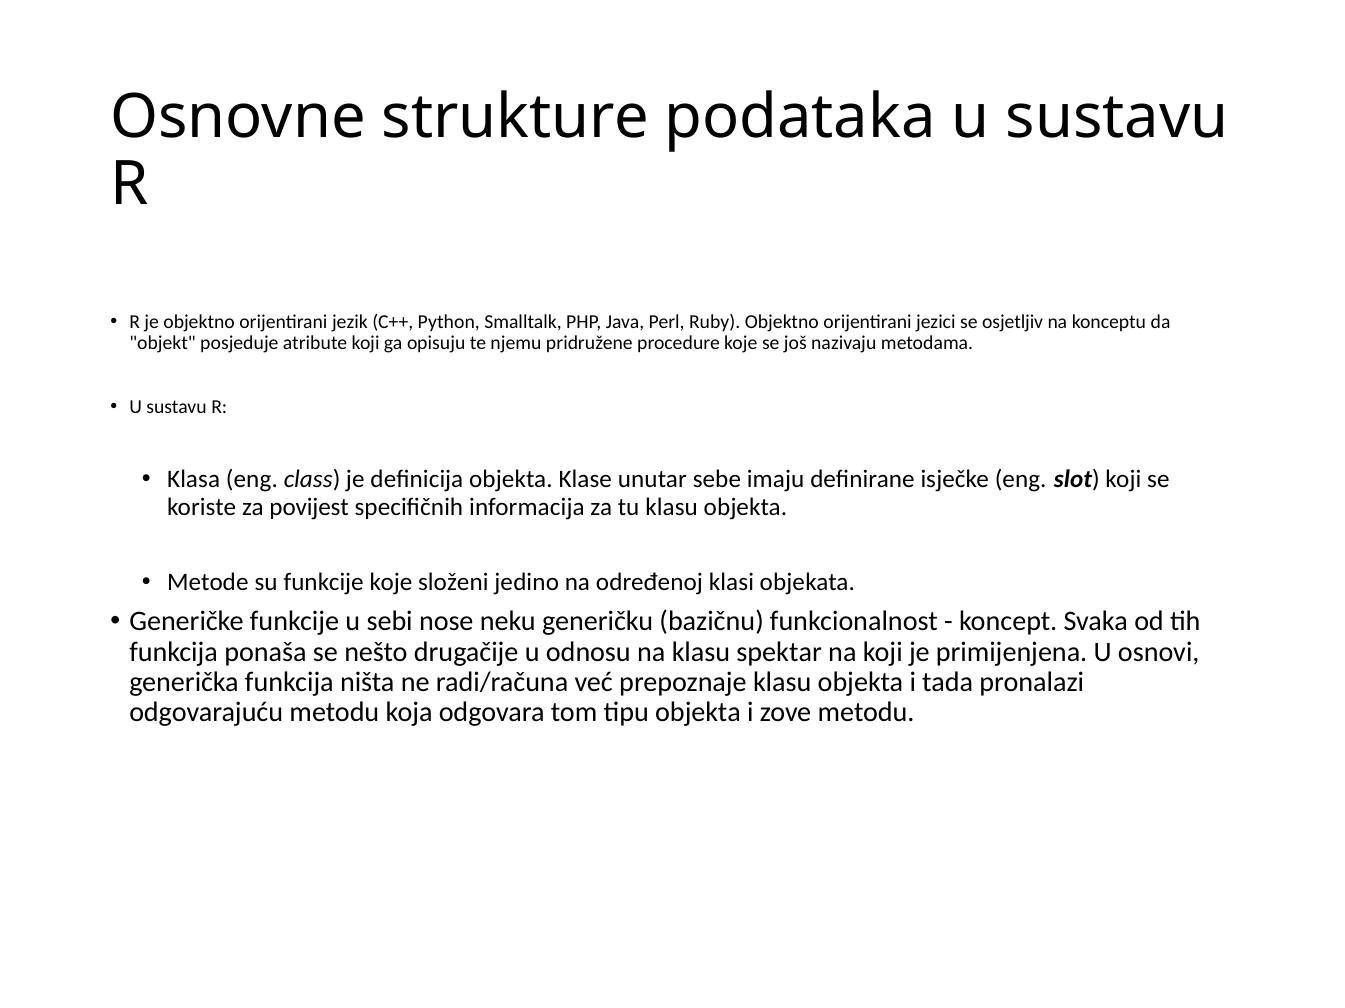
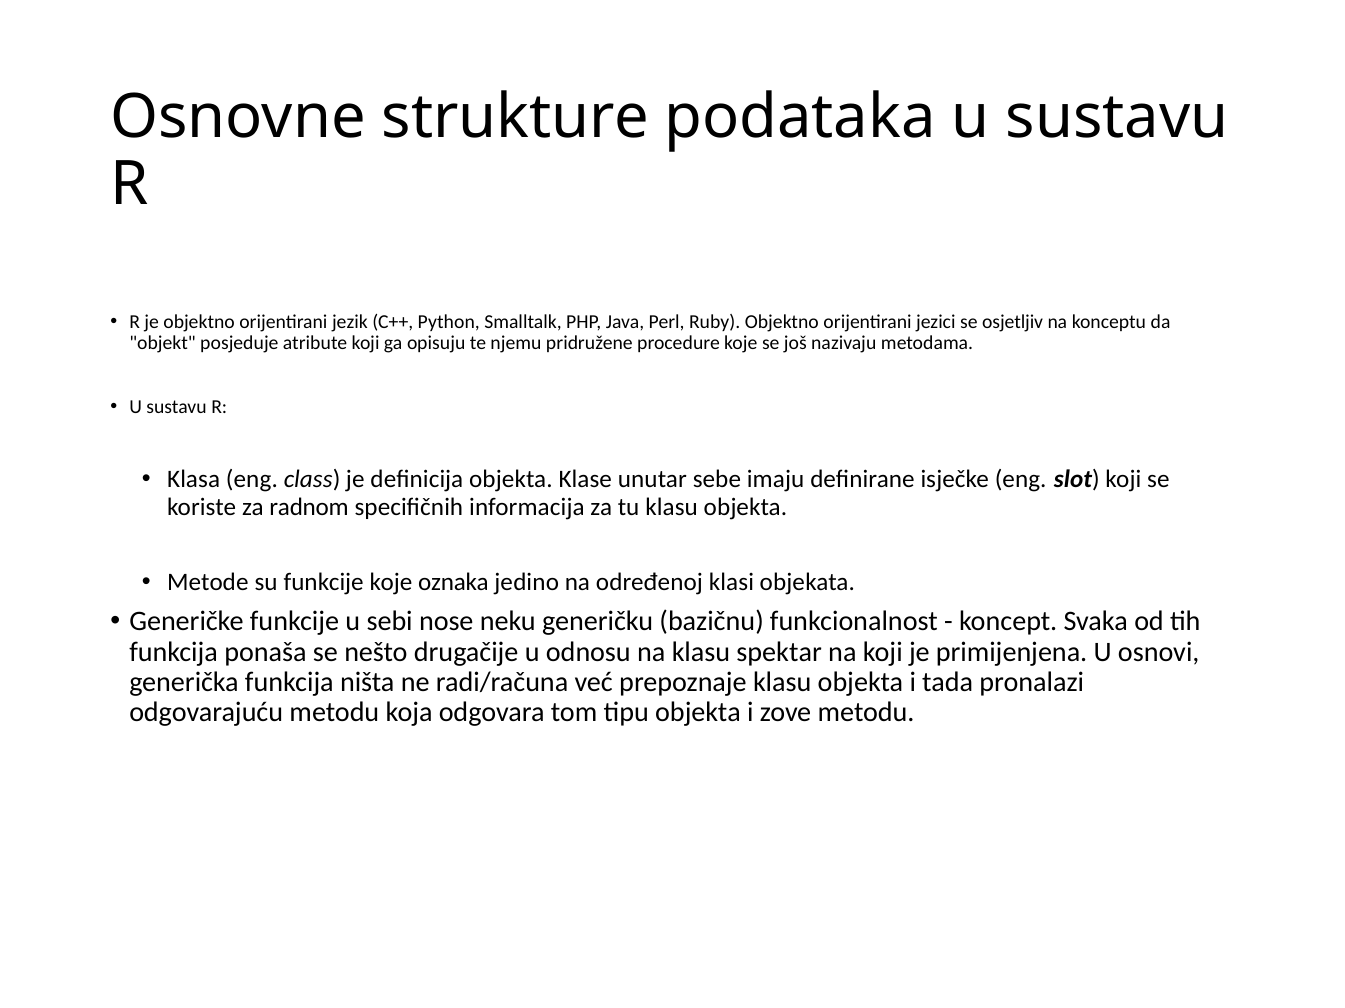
povijest: povijest -> radnom
složeni: složeni -> oznaka
